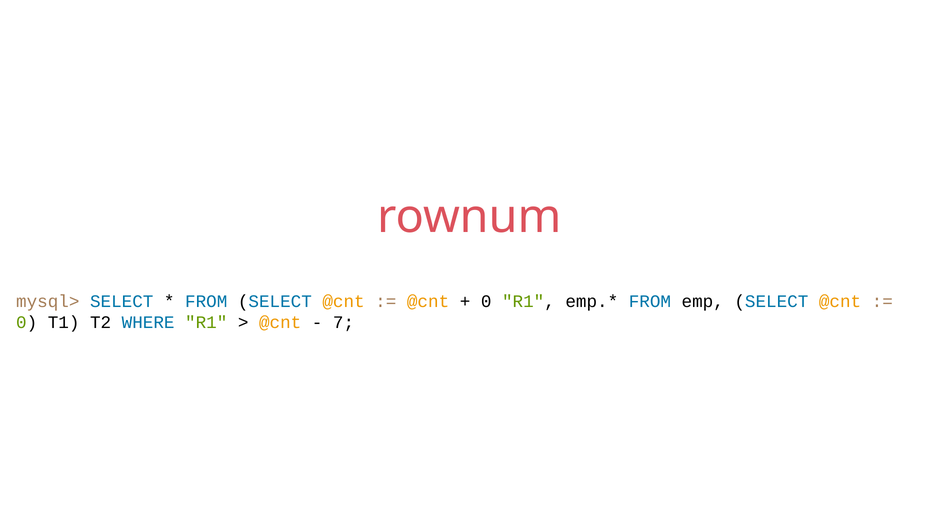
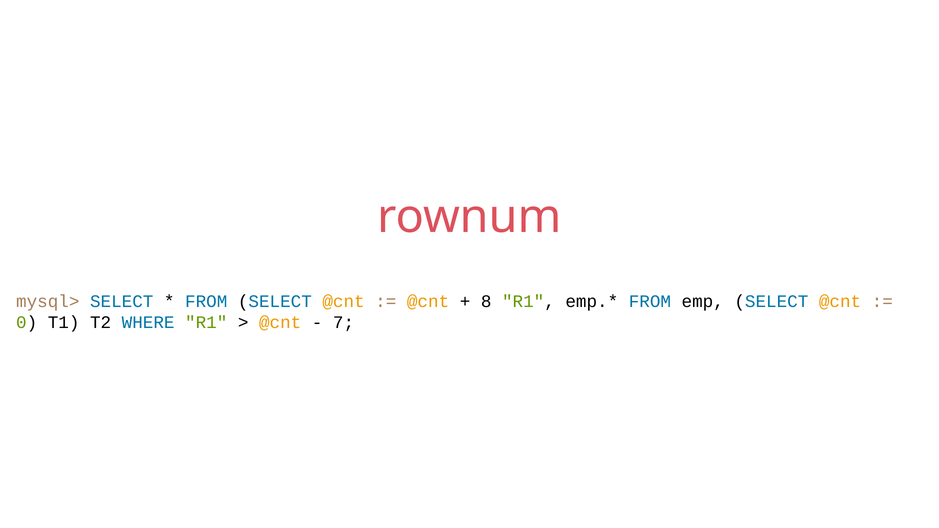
0 at (486, 302): 0 -> 8
